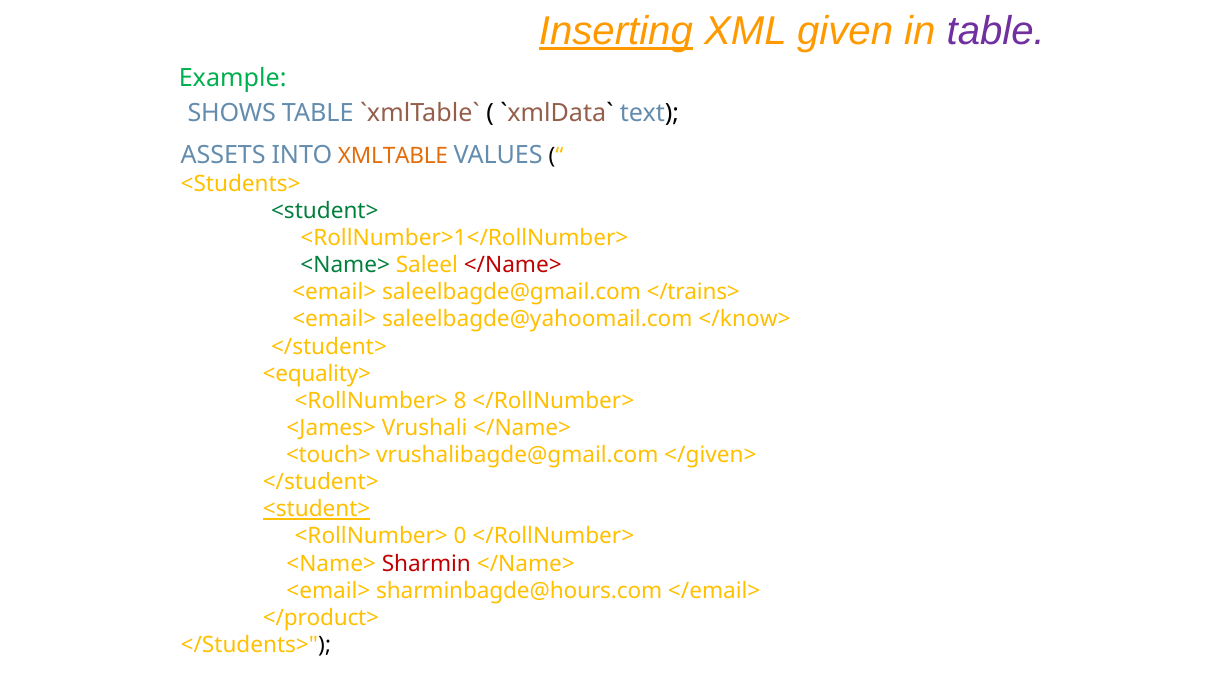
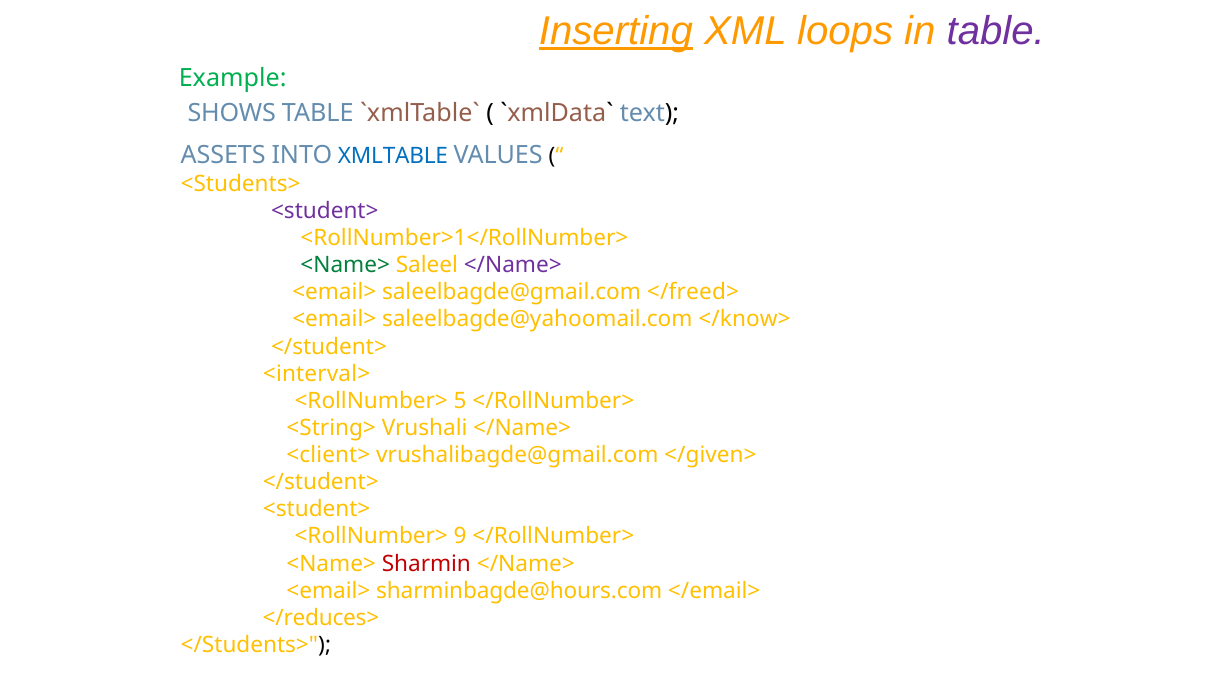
given: given -> loops
XMLTABLE colour: orange -> blue
<student> at (325, 211) colour: green -> purple
</Name> at (513, 265) colour: red -> purple
</trains>: </trains> -> </freed>
<equality>: <equality> -> <interval>
8: 8 -> 5
<James>: <James> -> <String>
<touch>: <touch> -> <client>
<student> at (317, 509) underline: present -> none
0: 0 -> 9
</product>: </product> -> </reduces>
